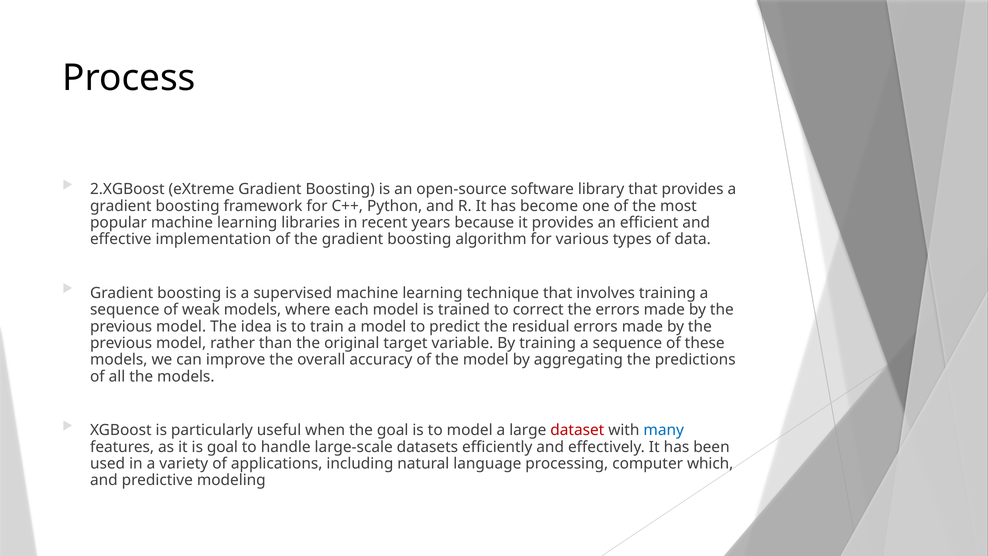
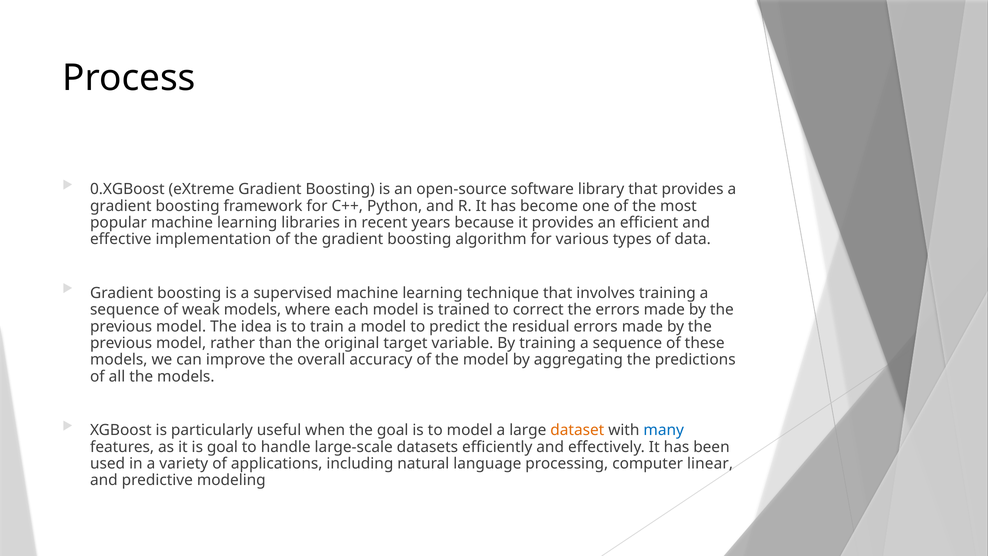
2.XGBoost: 2.XGBoost -> 0.XGBoost
dataset colour: red -> orange
which: which -> linear
